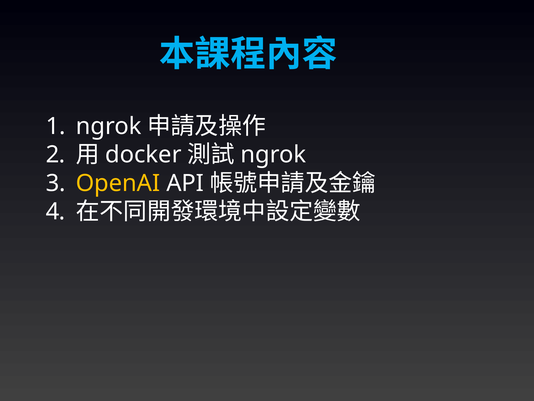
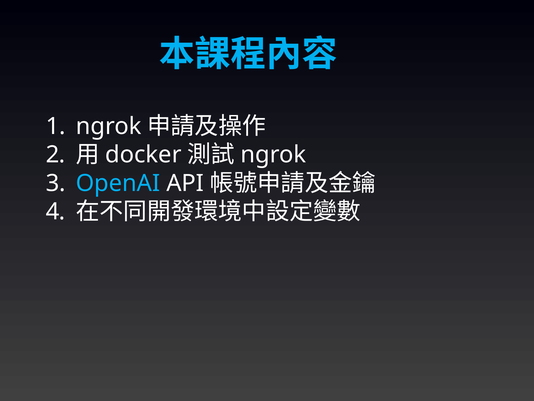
OpenAI colour: yellow -> light blue
